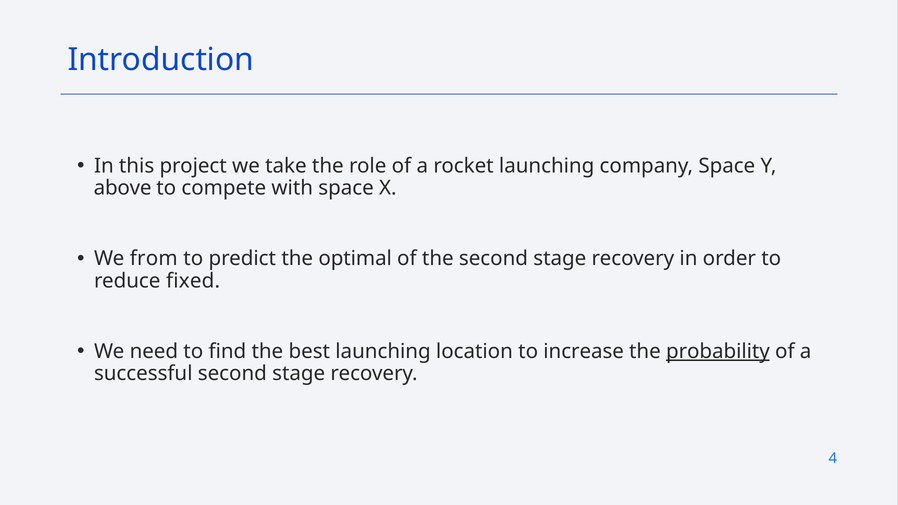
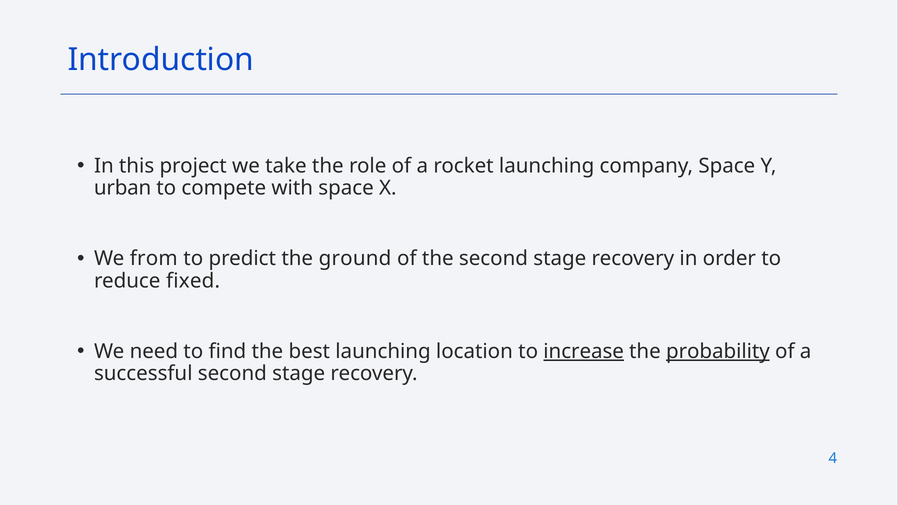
above: above -> urban
optimal: optimal -> ground
increase underline: none -> present
